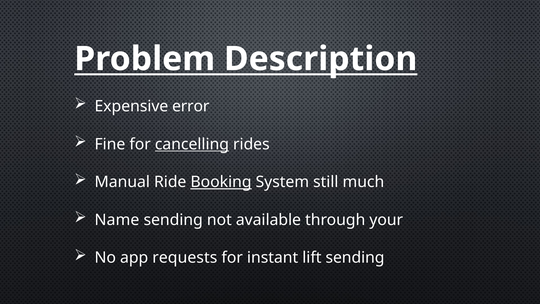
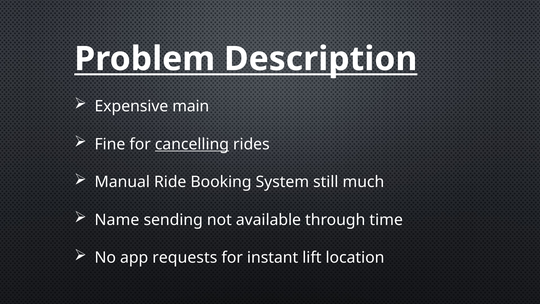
error: error -> main
Booking underline: present -> none
your: your -> time
lift sending: sending -> location
